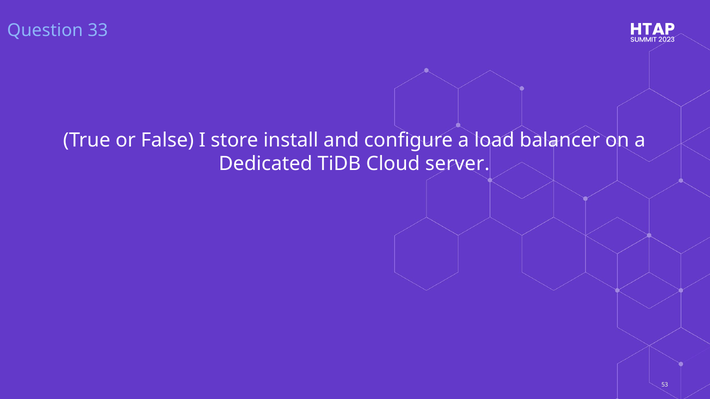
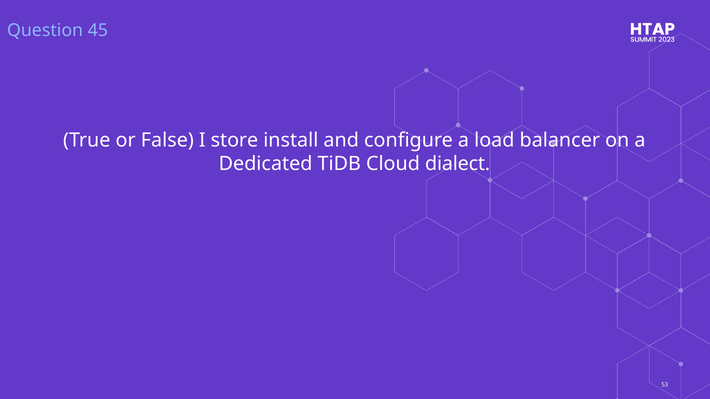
33: 33 -> 45
server: server -> dialect
